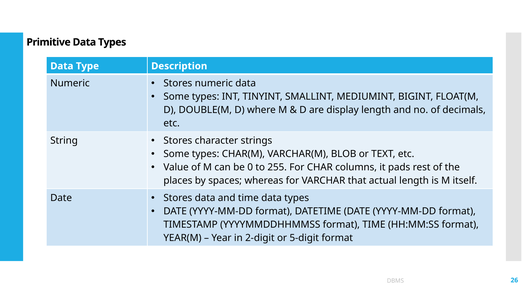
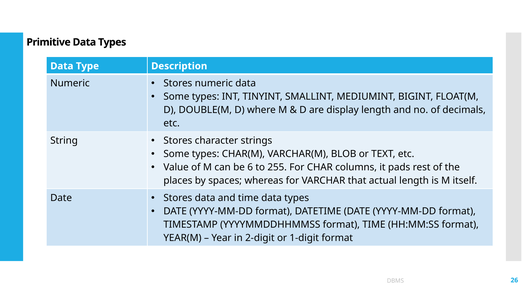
0: 0 -> 6
5-digit: 5-digit -> 1-digit
